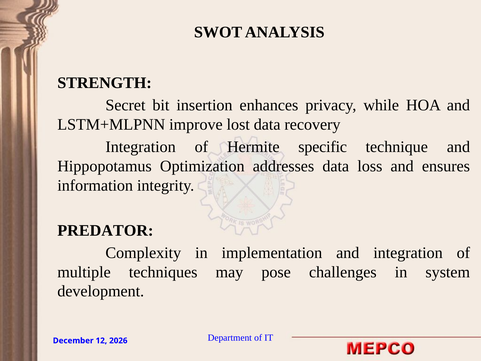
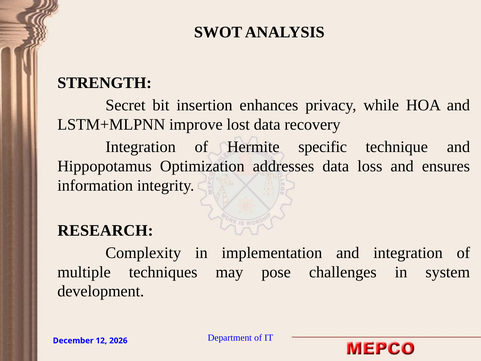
PREDATOR: PREDATOR -> RESEARCH
